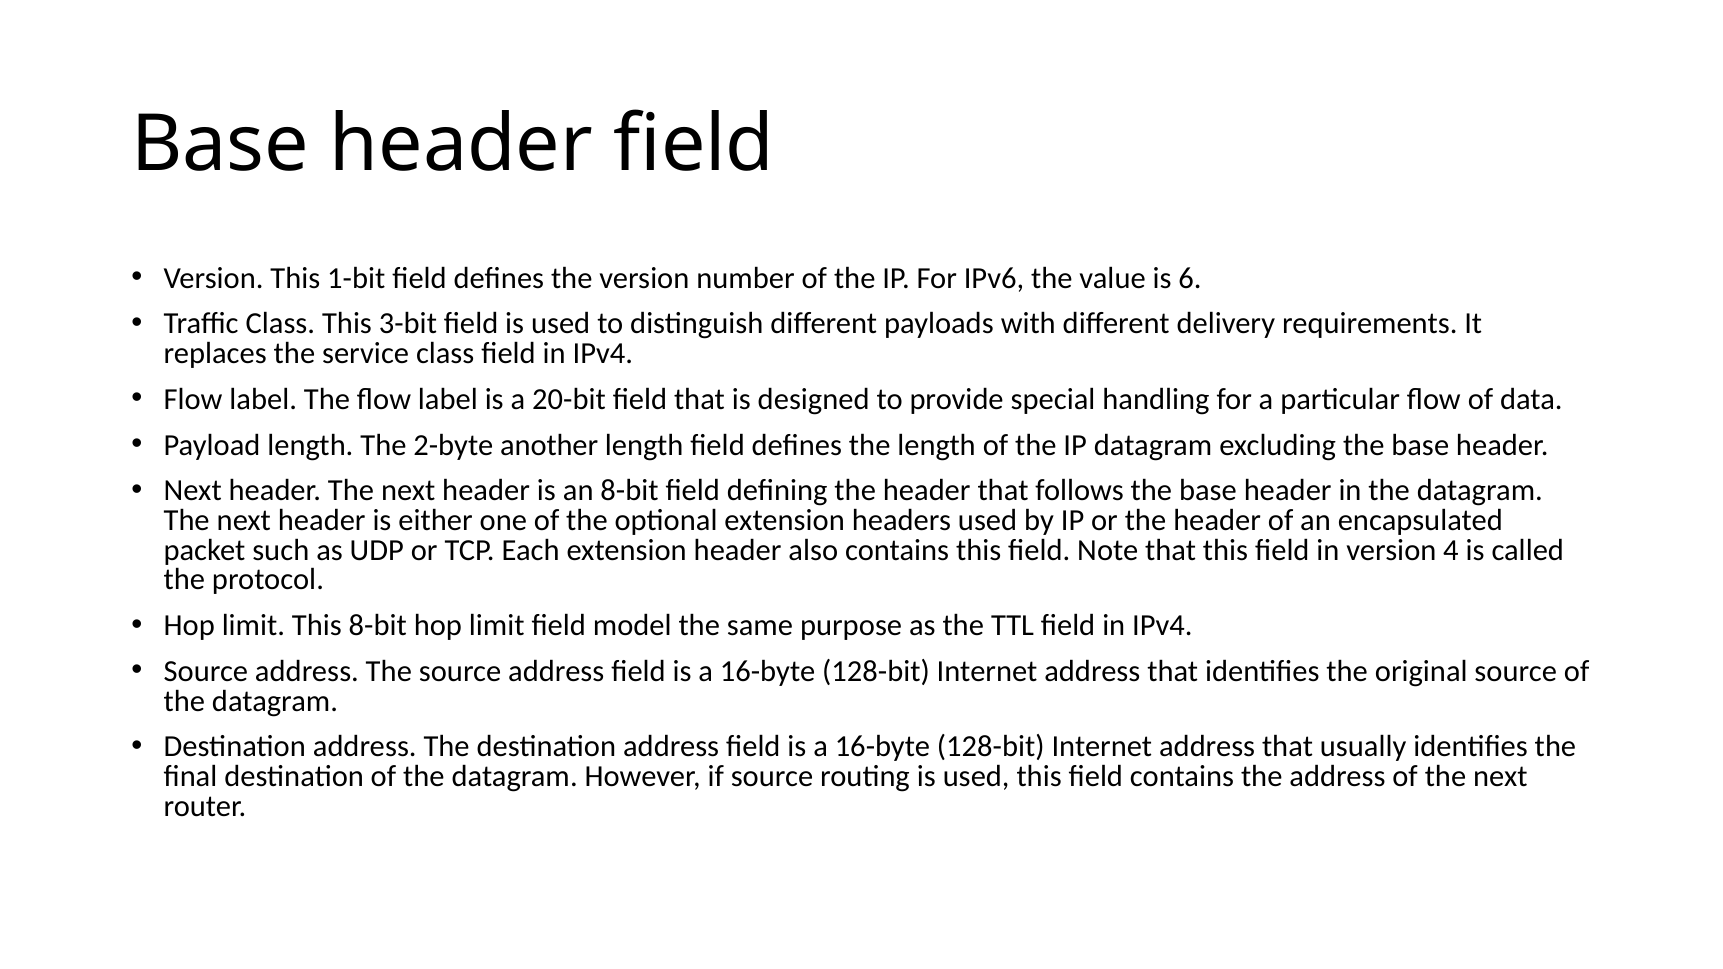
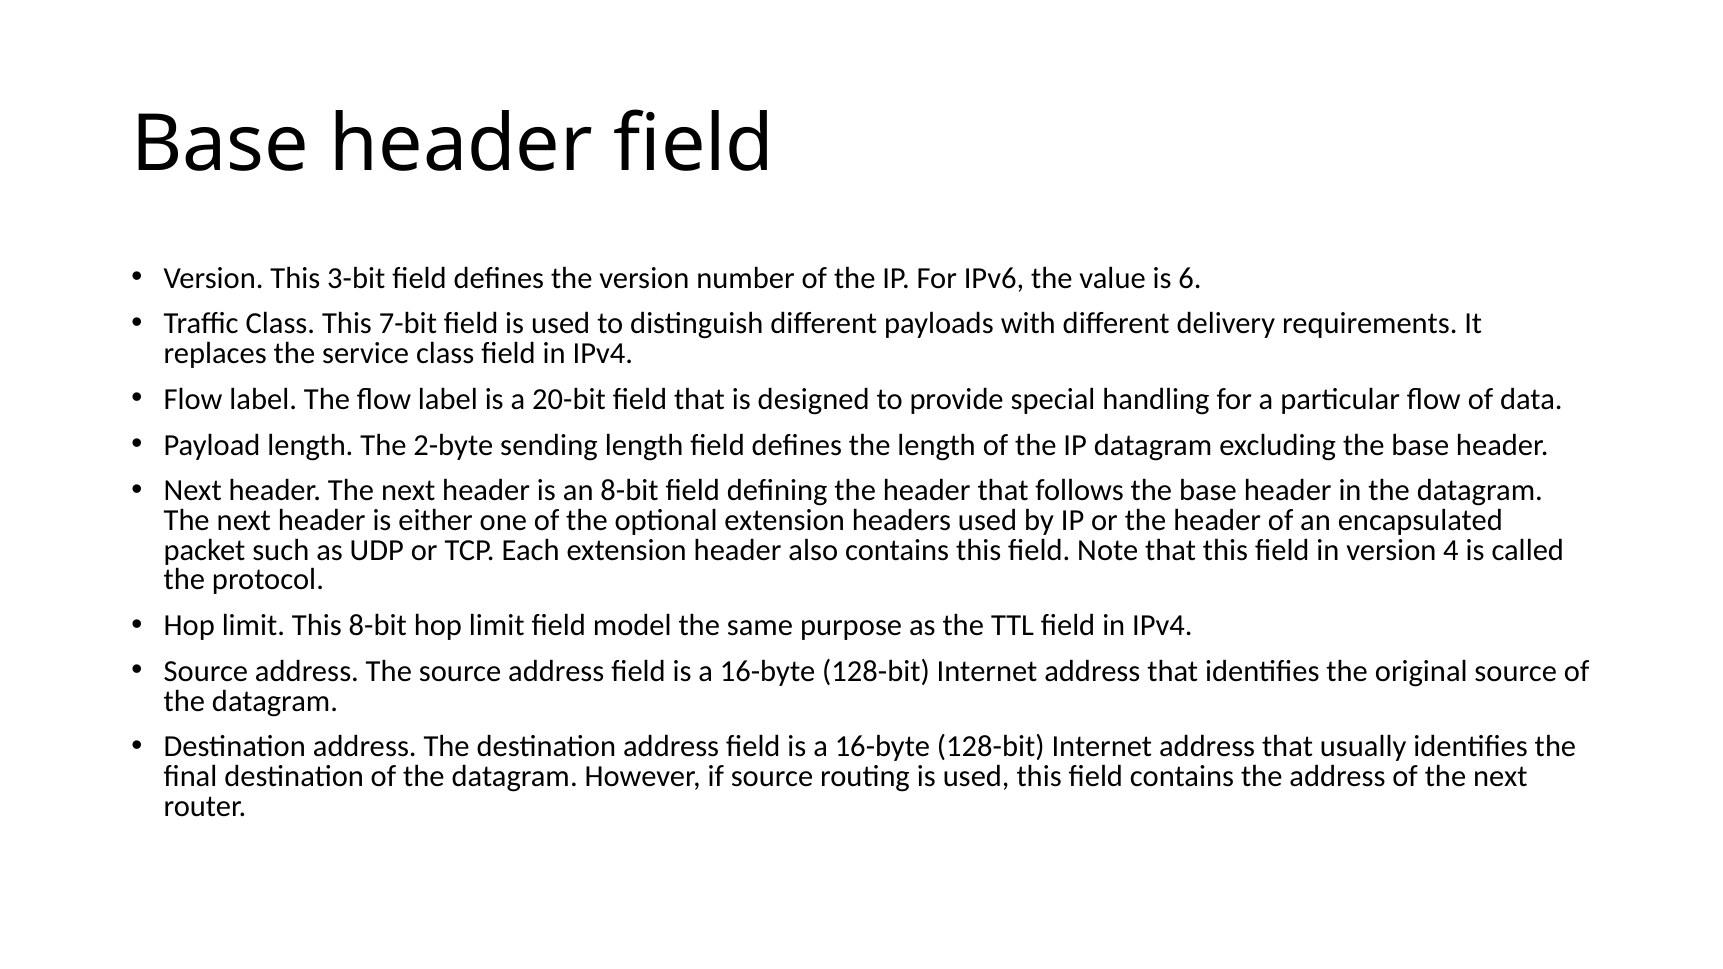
1-bit: 1-bit -> 3-bit
3-bit: 3-bit -> 7-bit
another: another -> sending
